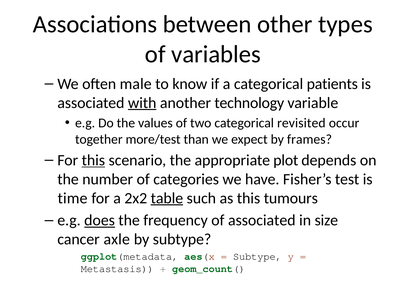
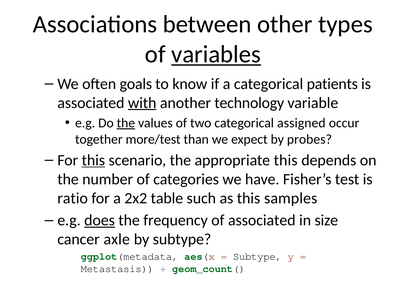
variables underline: none -> present
male: male -> goals
the at (126, 123) underline: none -> present
revisited: revisited -> assigned
frames: frames -> probes
appropriate plot: plot -> this
time: time -> ratio
table underline: present -> none
tumours: tumours -> samples
